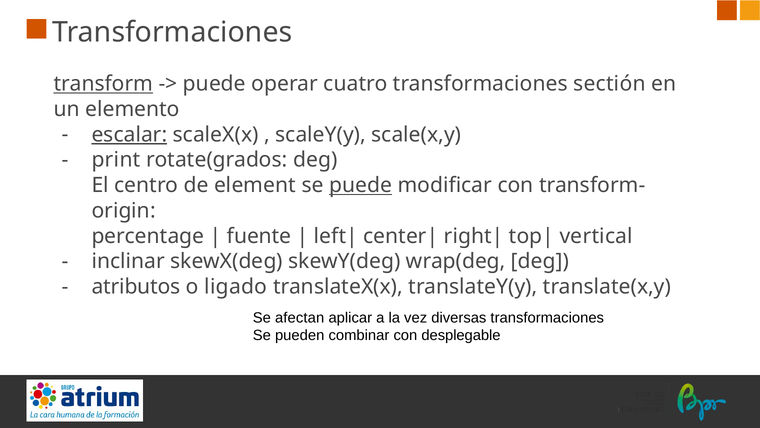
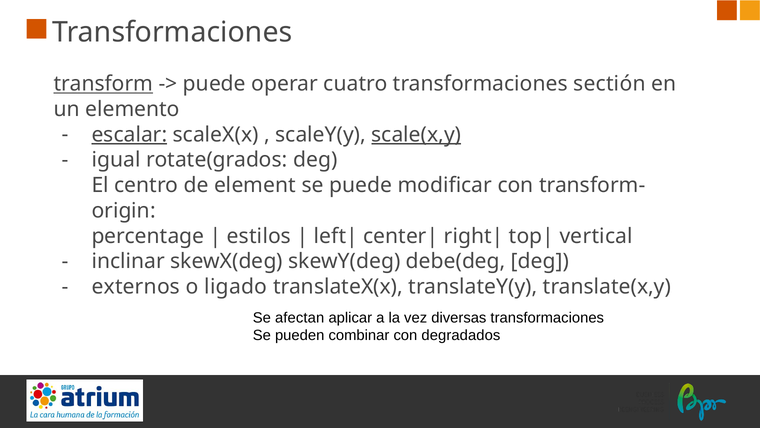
scale(x,y underline: none -> present
print: print -> igual
puede at (361, 185) underline: present -> none
fuente: fuente -> estilos
wrap(deg: wrap(deg -> debe(deg
atributos: atributos -> externos
desplegable: desplegable -> degradados
